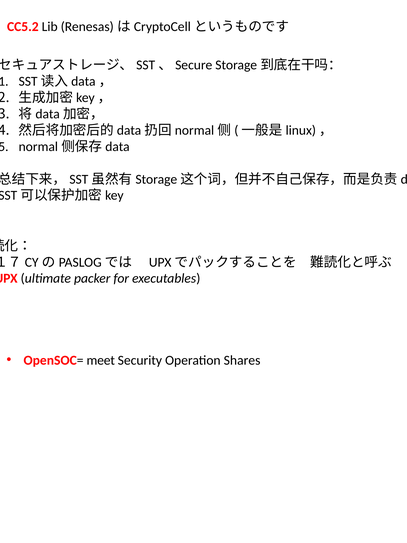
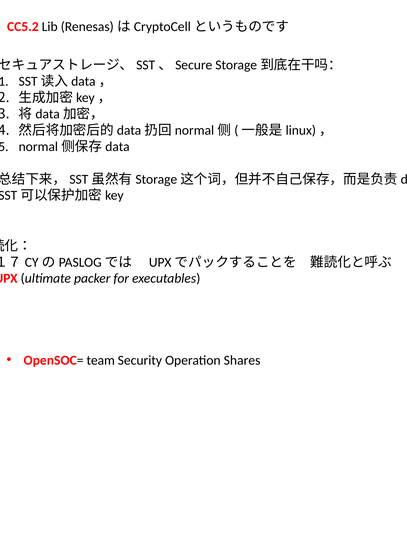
meet: meet -> team
